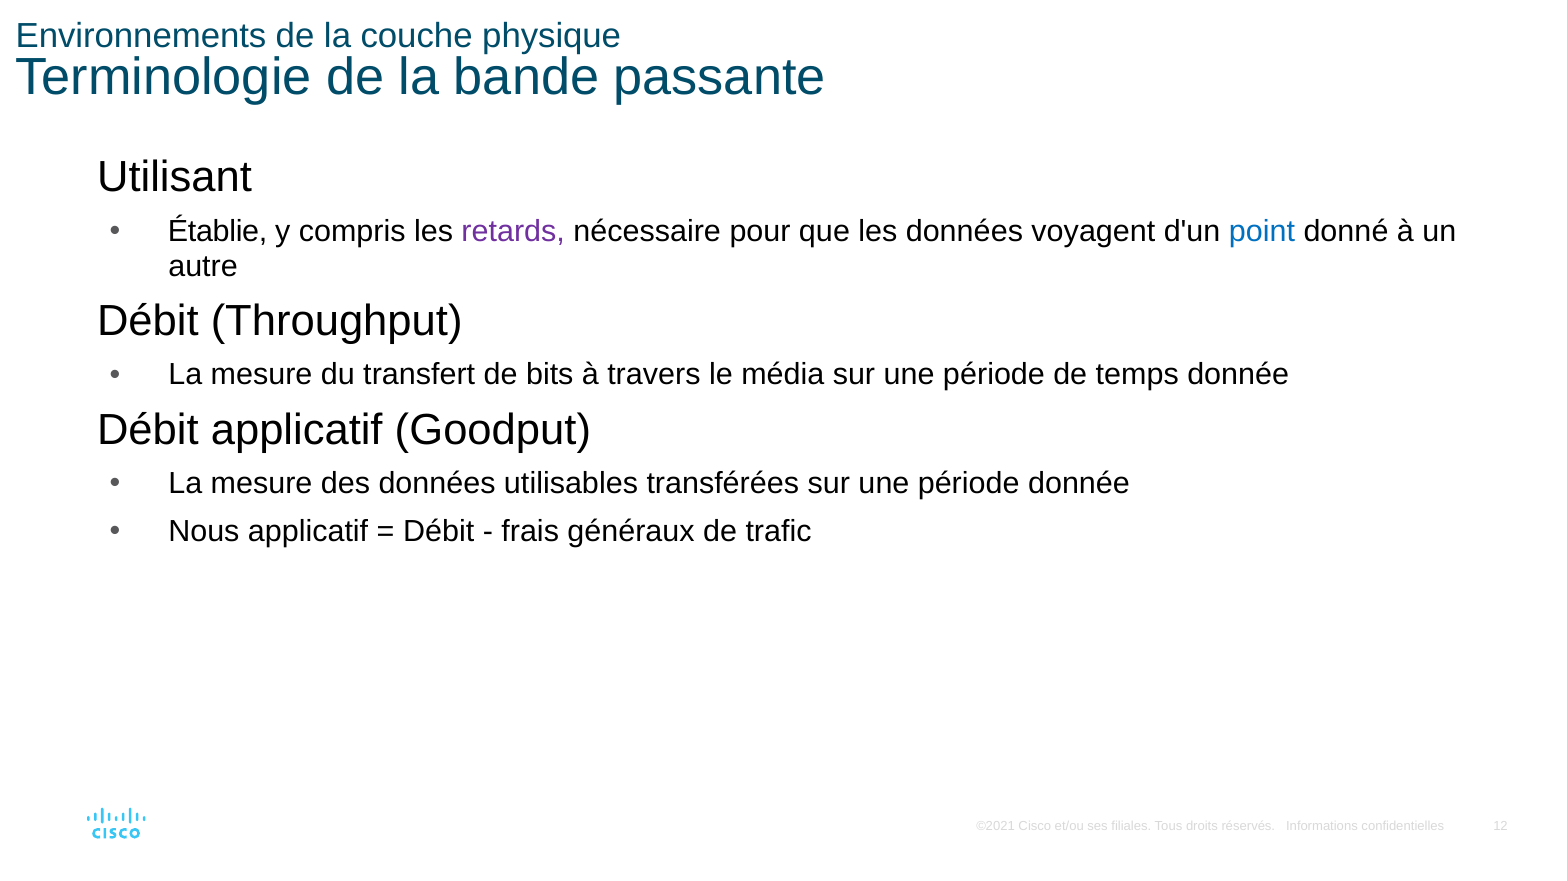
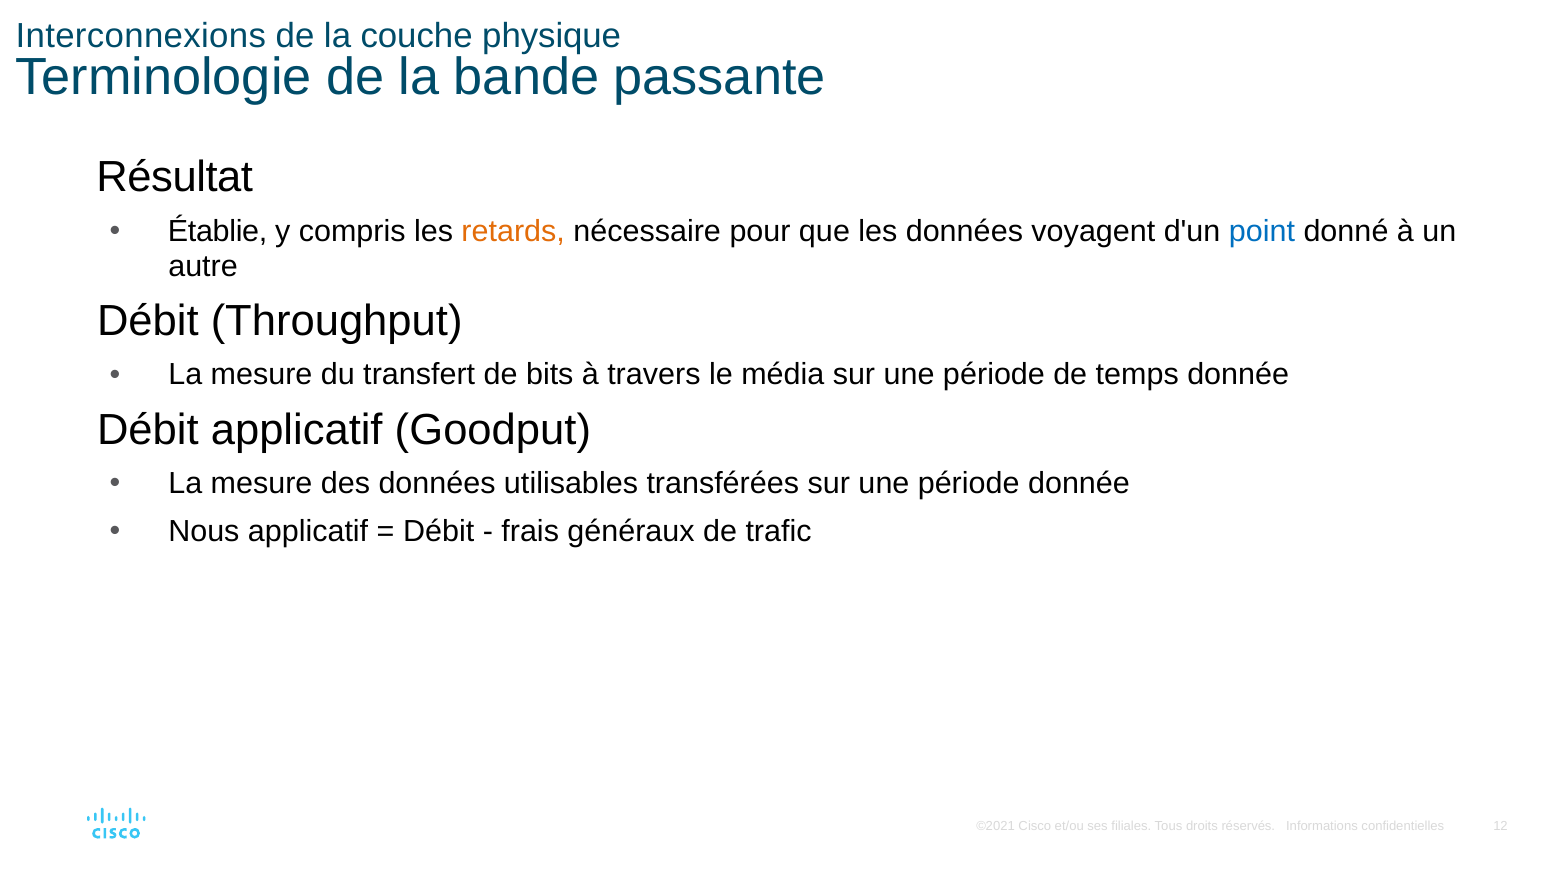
Environnements: Environnements -> Interconnexions
Utilisant: Utilisant -> Résultat
retards colour: purple -> orange
